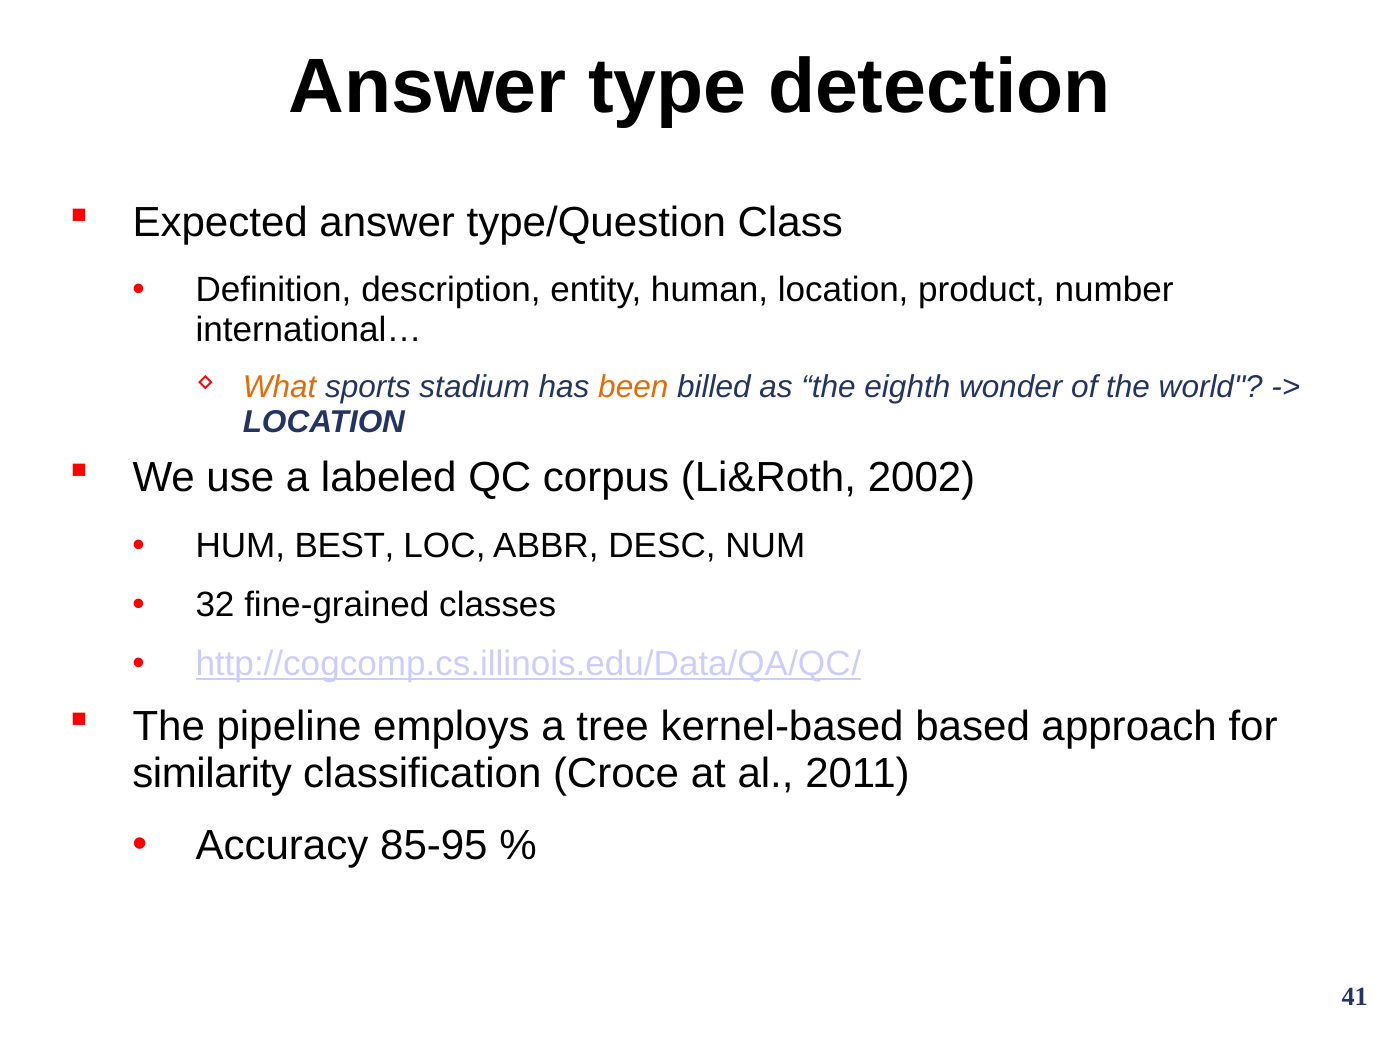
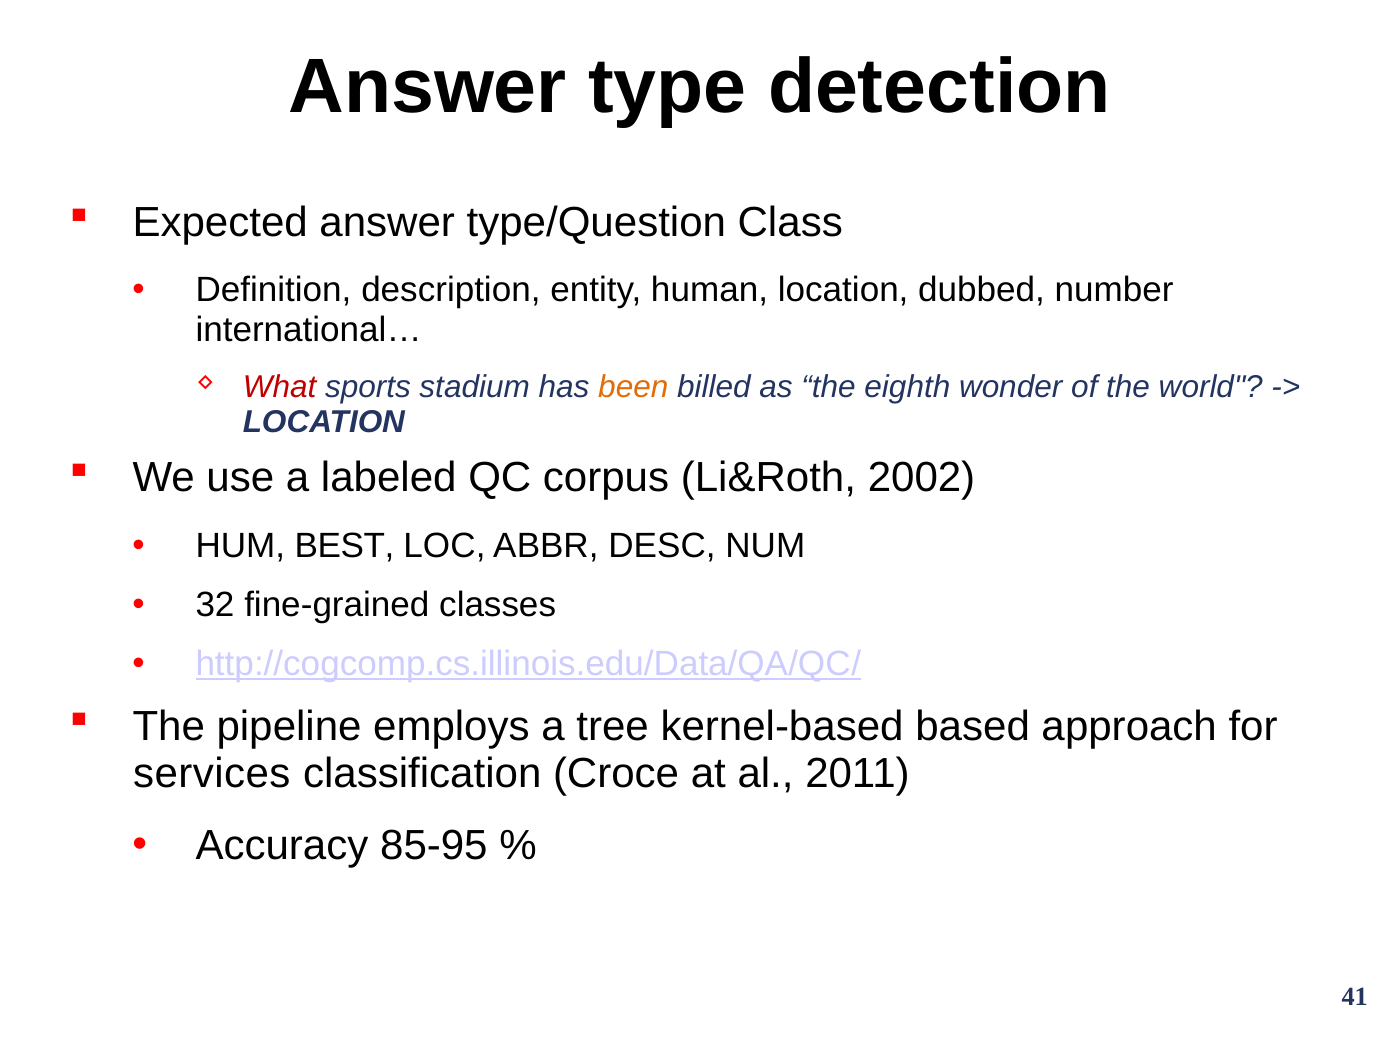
product: product -> dubbed
What colour: orange -> red
similarity: similarity -> services
